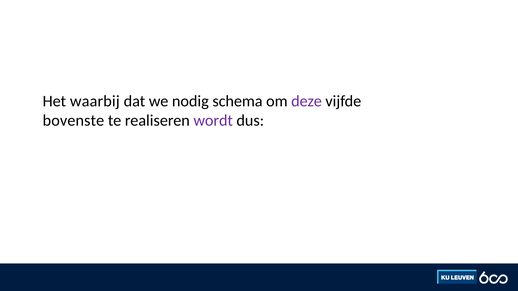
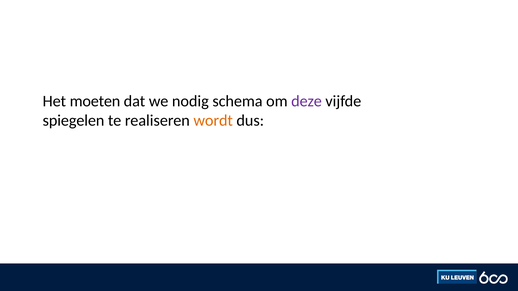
waarbij: waarbij -> moeten
bovenste: bovenste -> spiegelen
wordt colour: purple -> orange
